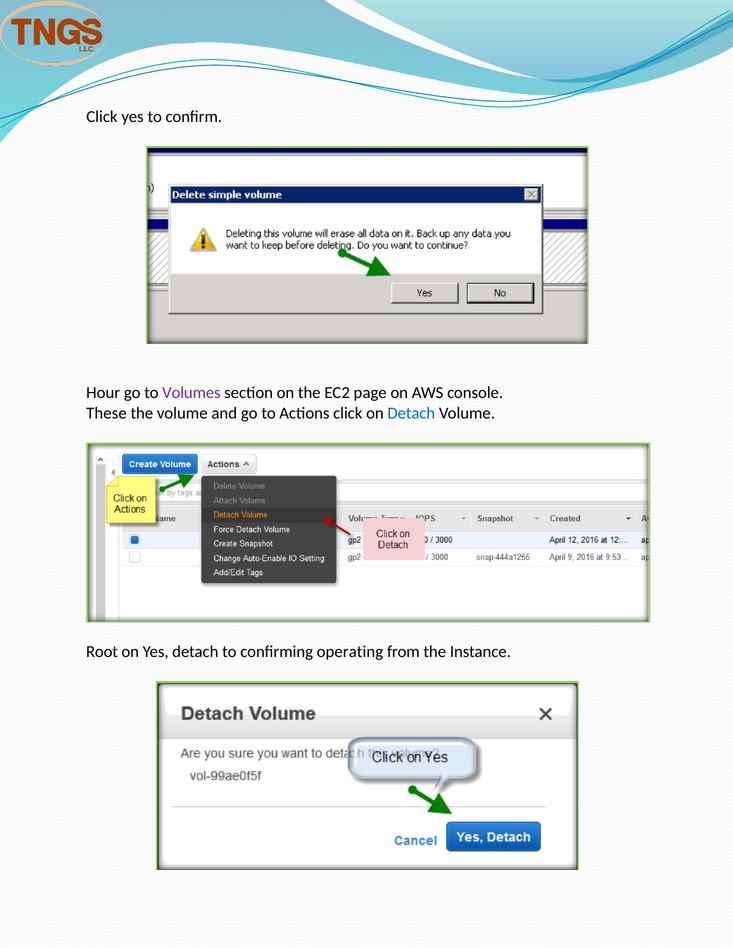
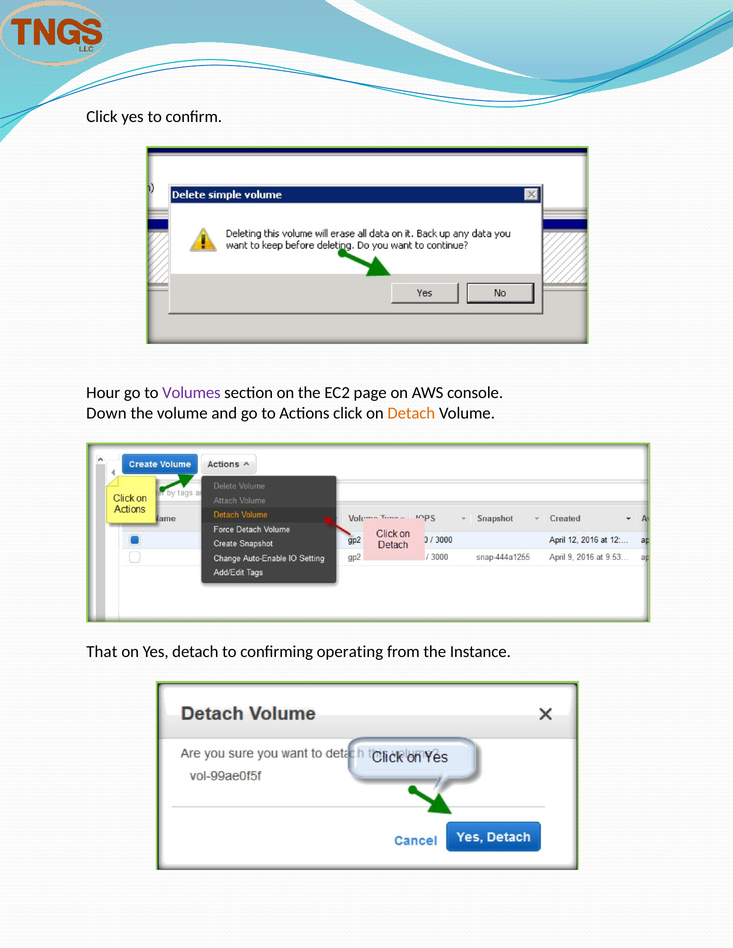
These: These -> Down
Detach at (411, 413) colour: blue -> orange
Root: Root -> That
